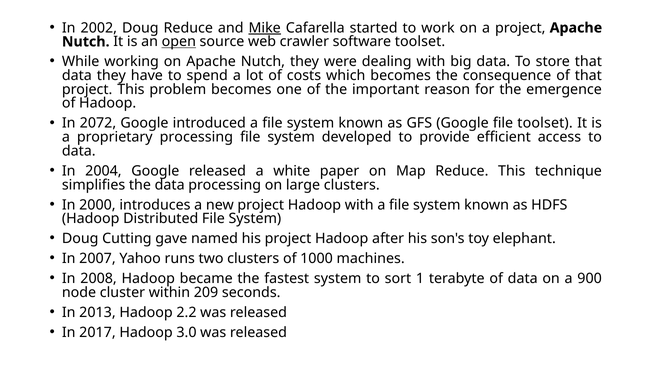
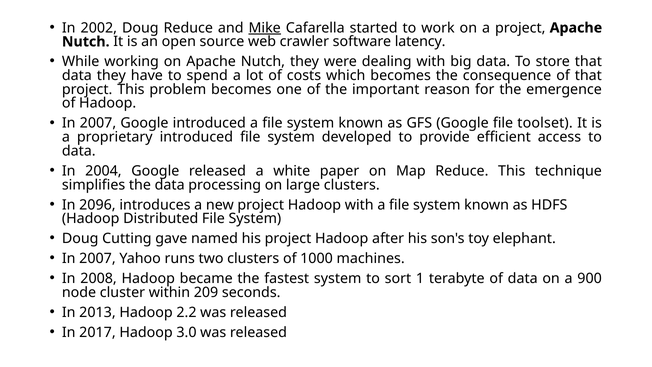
open underline: present -> none
software toolset: toolset -> latency
2072 at (98, 123): 2072 -> 2007
proprietary processing: processing -> introduced
2000: 2000 -> 2096
